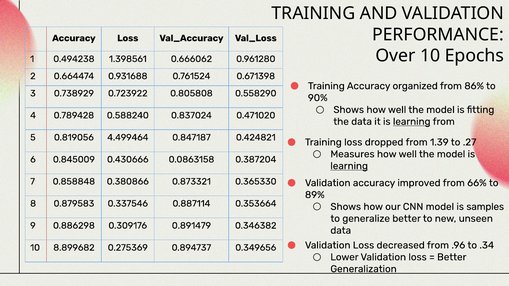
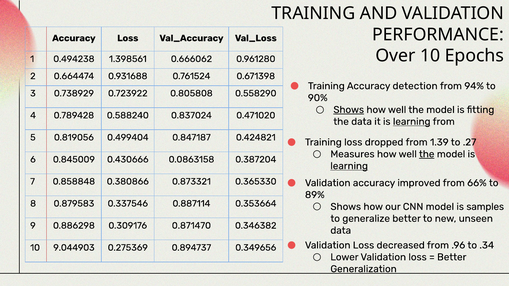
organized: organized -> detection
86%: 86% -> 94%
Shows at (349, 110) underline: none -> present
4.499464: 4.499464 -> 0.499404
the at (427, 154) underline: none -> present
0.891479: 0.891479 -> 0.871470
8.899682: 8.899682 -> 9.044903
